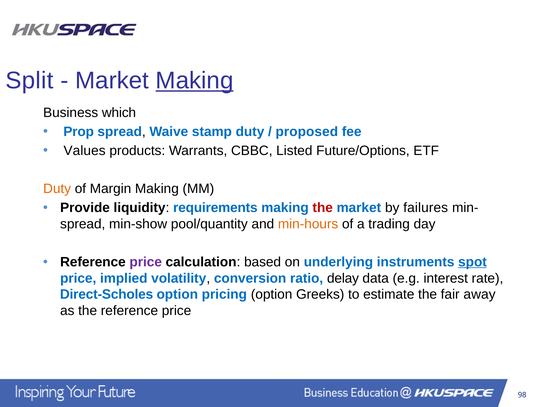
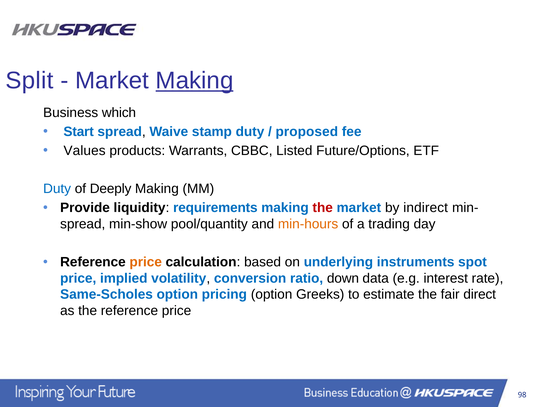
Prop: Prop -> Start
Duty at (57, 189) colour: orange -> blue
Margin: Margin -> Deeply
failures: failures -> indirect
price at (146, 262) colour: purple -> orange
spot underline: present -> none
delay: delay -> down
Direct-Scholes: Direct-Scholes -> Same-Scholes
away: away -> direct
